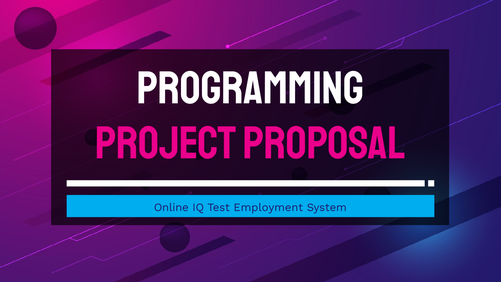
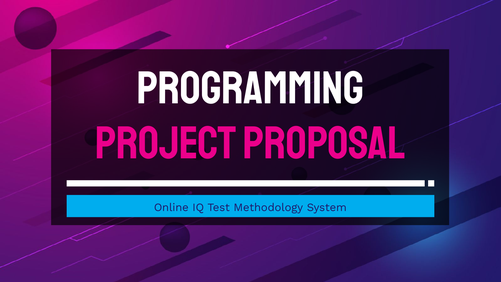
Employment: Employment -> Methodology
